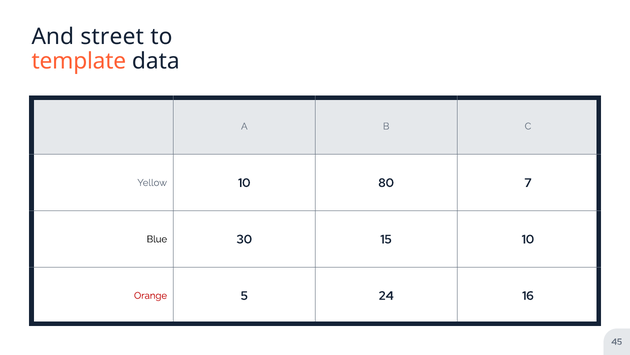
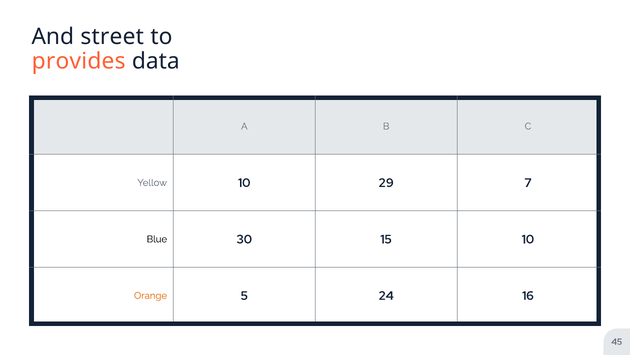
template: template -> provides
80: 80 -> 29
Orange colour: red -> orange
